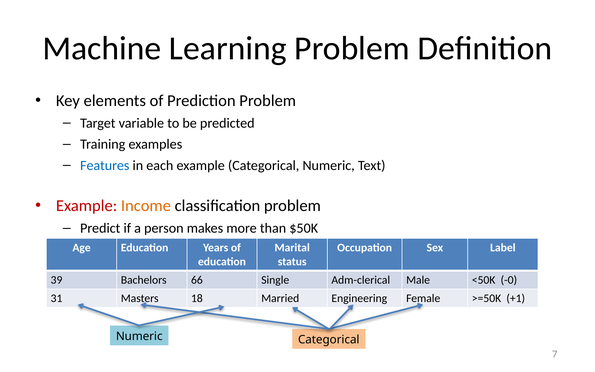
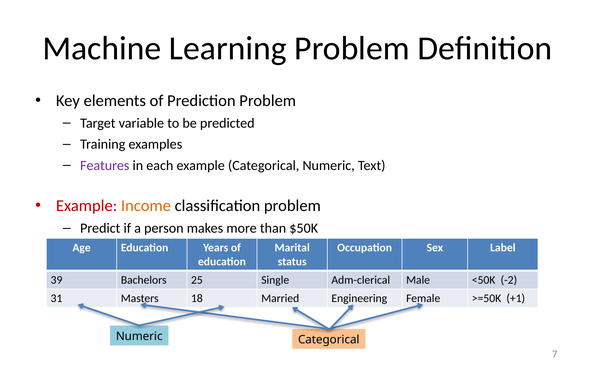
Features colour: blue -> purple
66: 66 -> 25
-0: -0 -> -2
